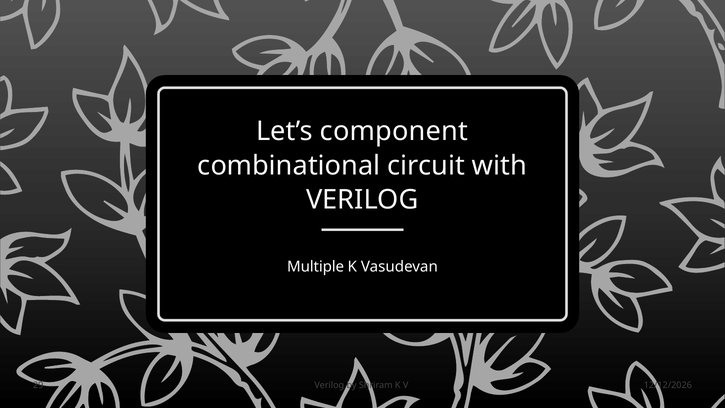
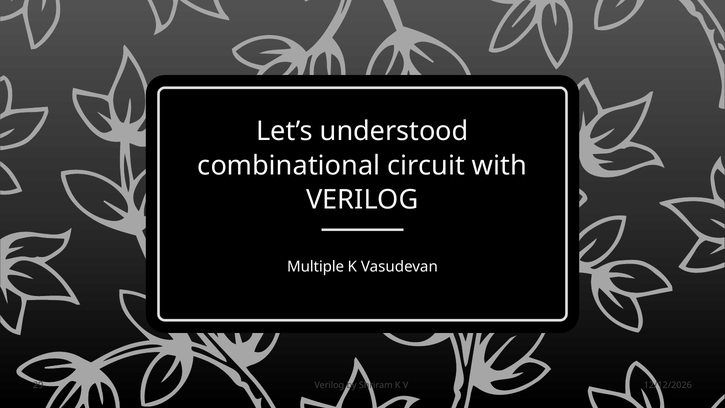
component: component -> understood
